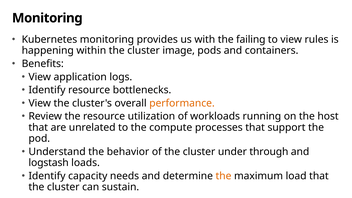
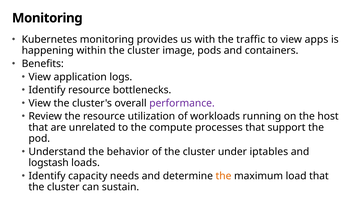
failing: failing -> traffic
rules: rules -> apps
performance colour: orange -> purple
through: through -> iptables
